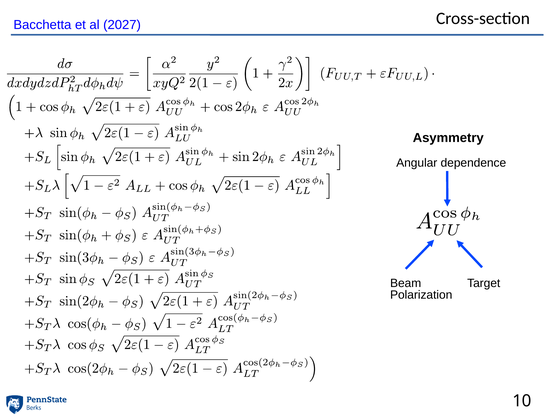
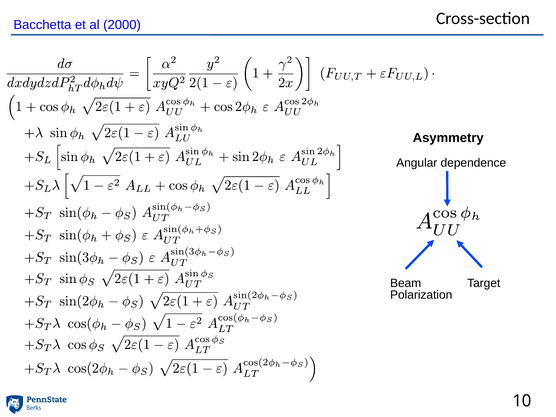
2027: 2027 -> 2000
